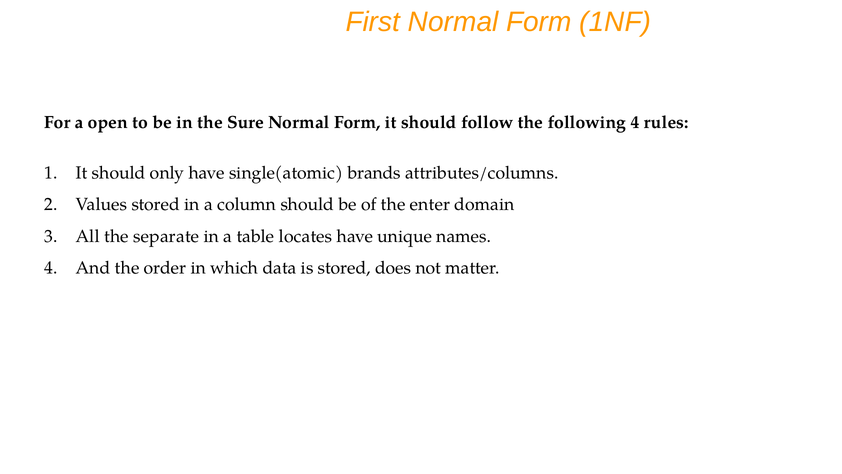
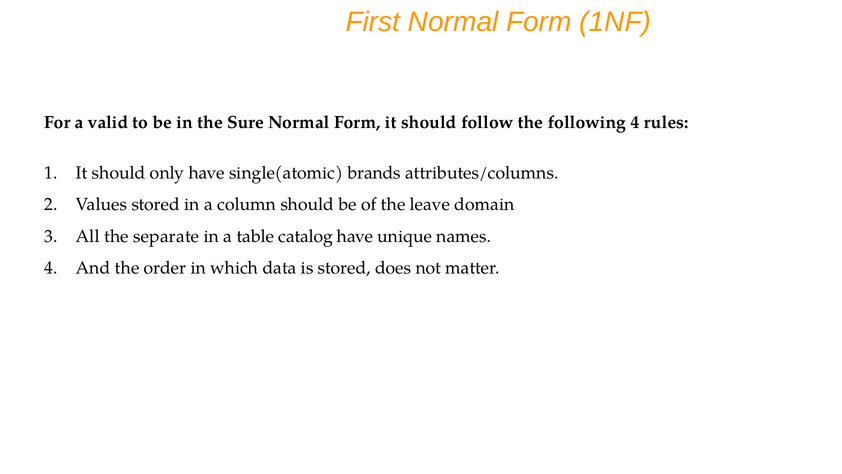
open: open -> valid
enter: enter -> leave
locates: locates -> catalog
